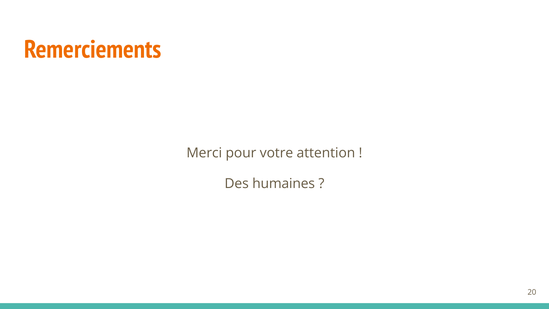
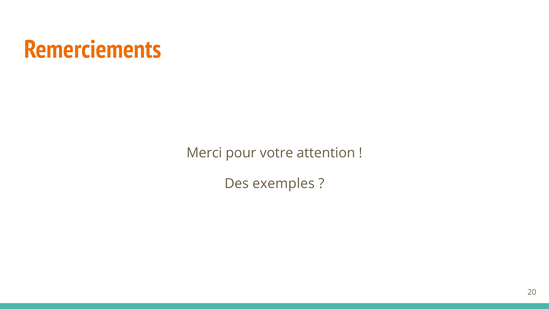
humaines: humaines -> exemples
